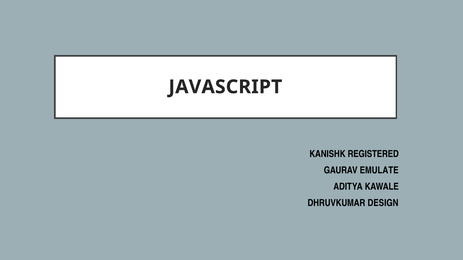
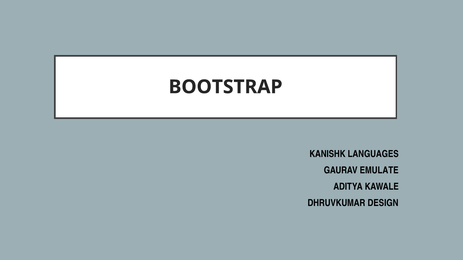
JAVASCRIPT: JAVASCRIPT -> BOOTSTRAP
REGISTERED: REGISTERED -> LANGUAGES
